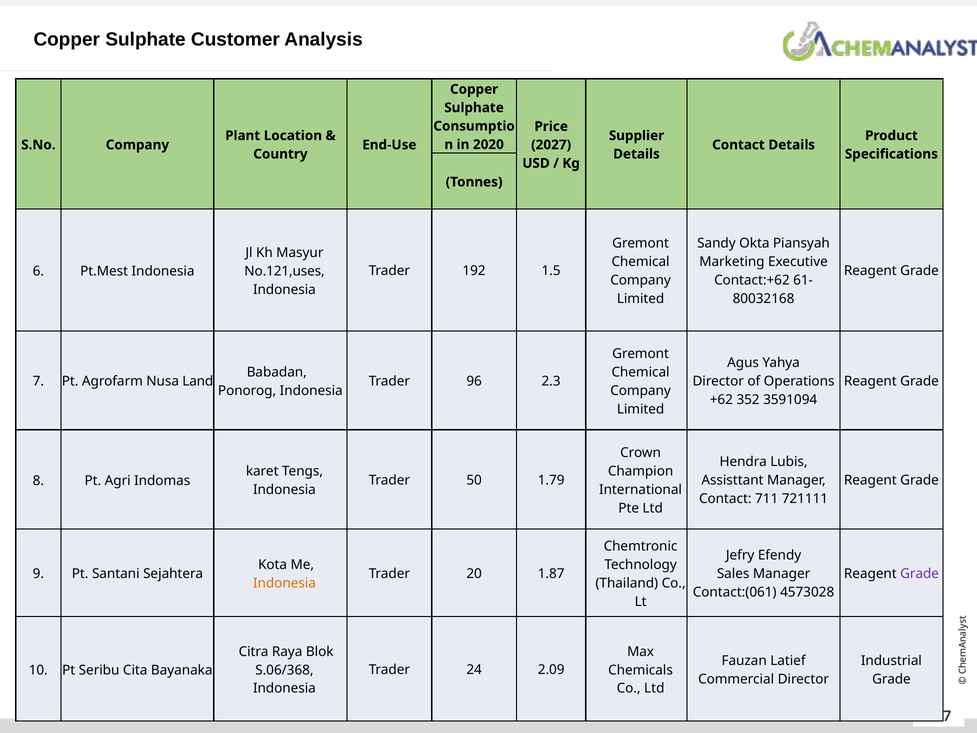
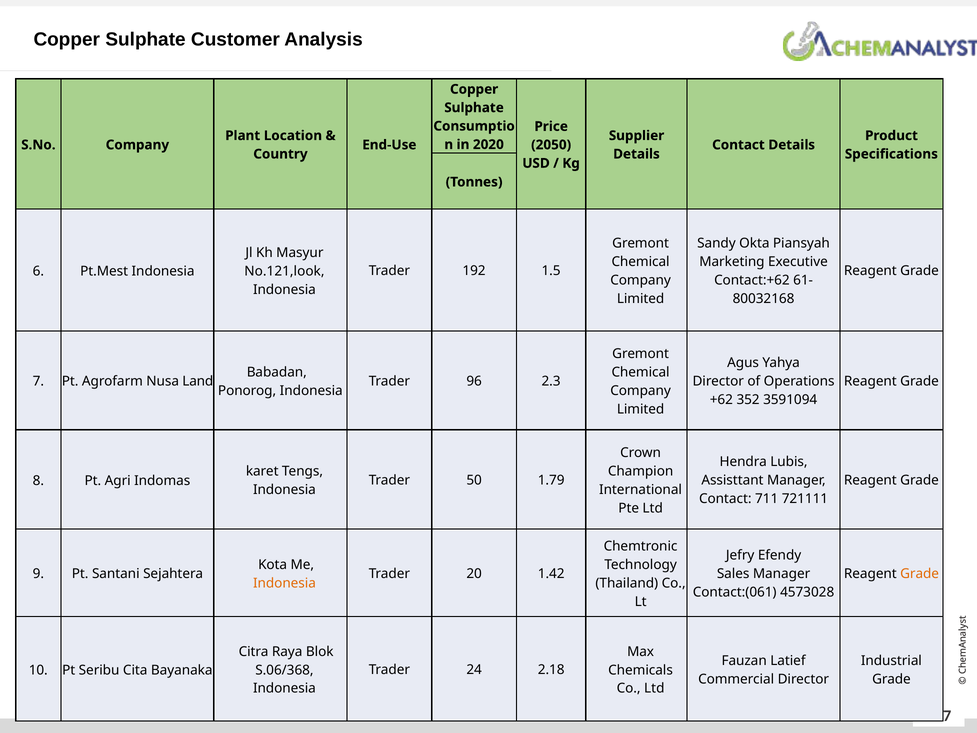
2027: 2027 -> 2050
No.121,uses: No.121,uses -> No.121,look
1.87: 1.87 -> 1.42
Grade at (920, 574) colour: purple -> orange
2.09: 2.09 -> 2.18
